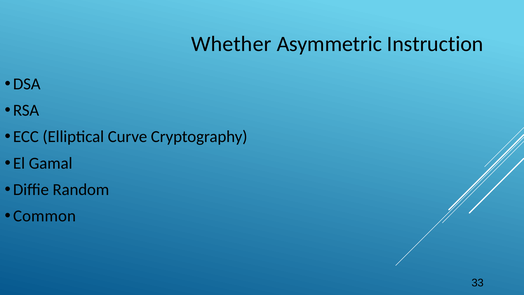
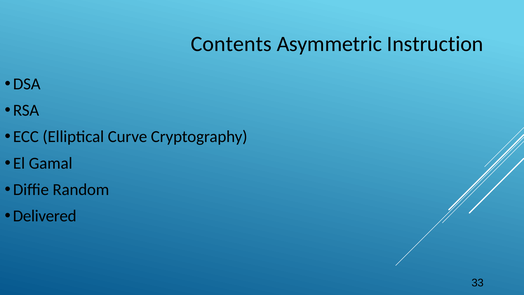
Whether: Whether -> Contents
Common: Common -> Delivered
